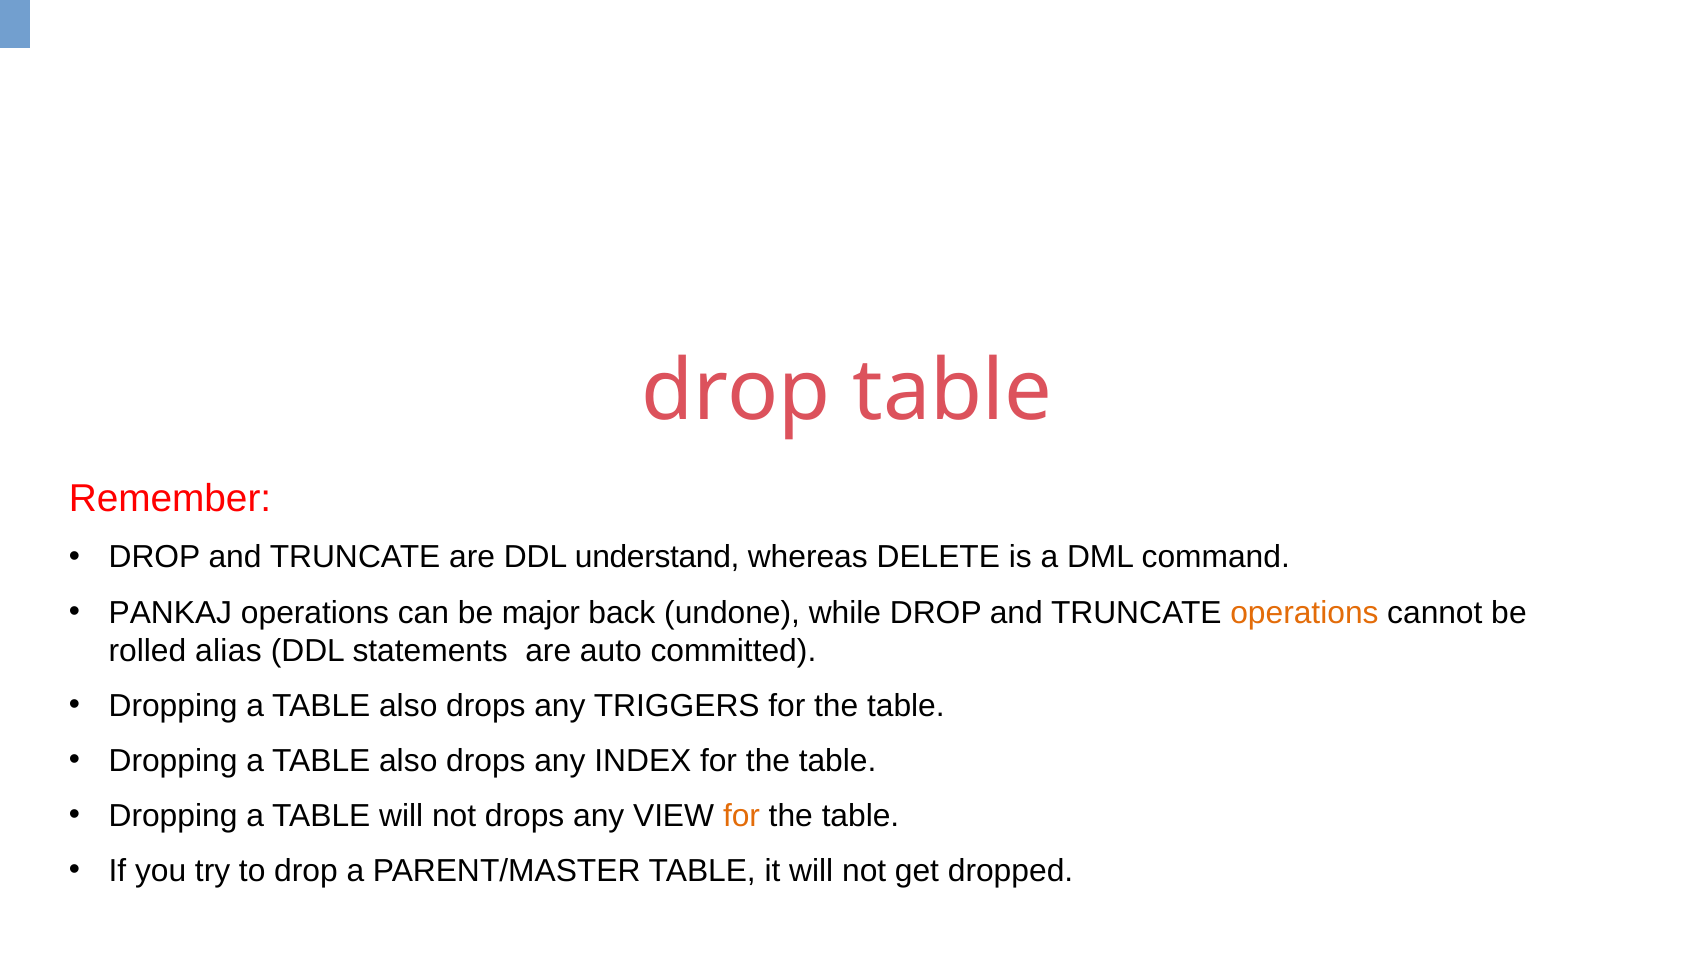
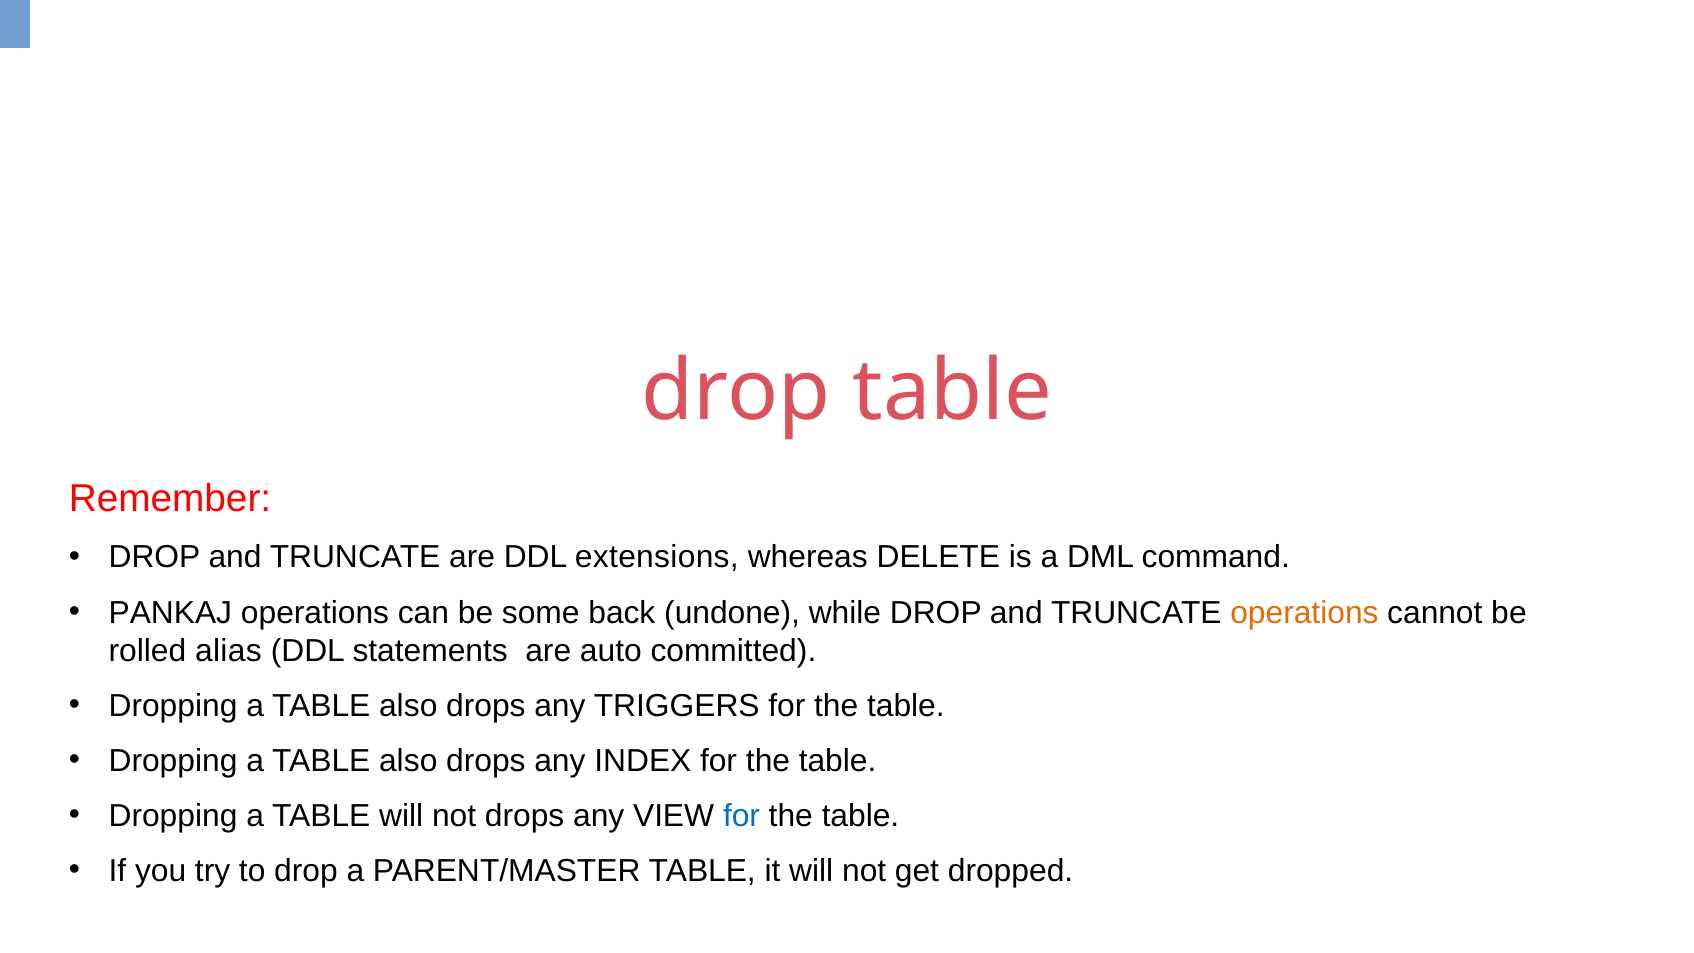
understand: understand -> extensions
major: major -> some
for at (742, 816) colour: orange -> blue
